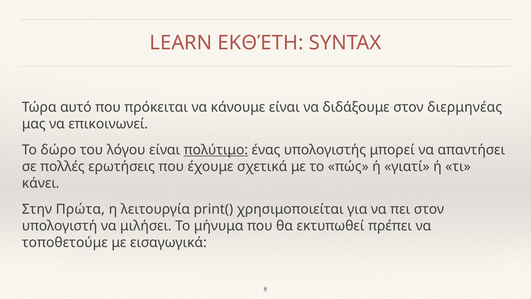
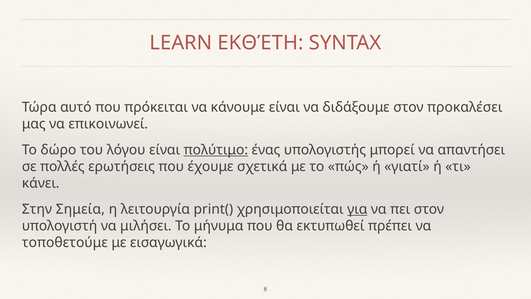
διερμηνέας: διερμηνέας -> προκαλέσει
Πρώτα: Πρώτα -> Σημεία
για underline: none -> present
